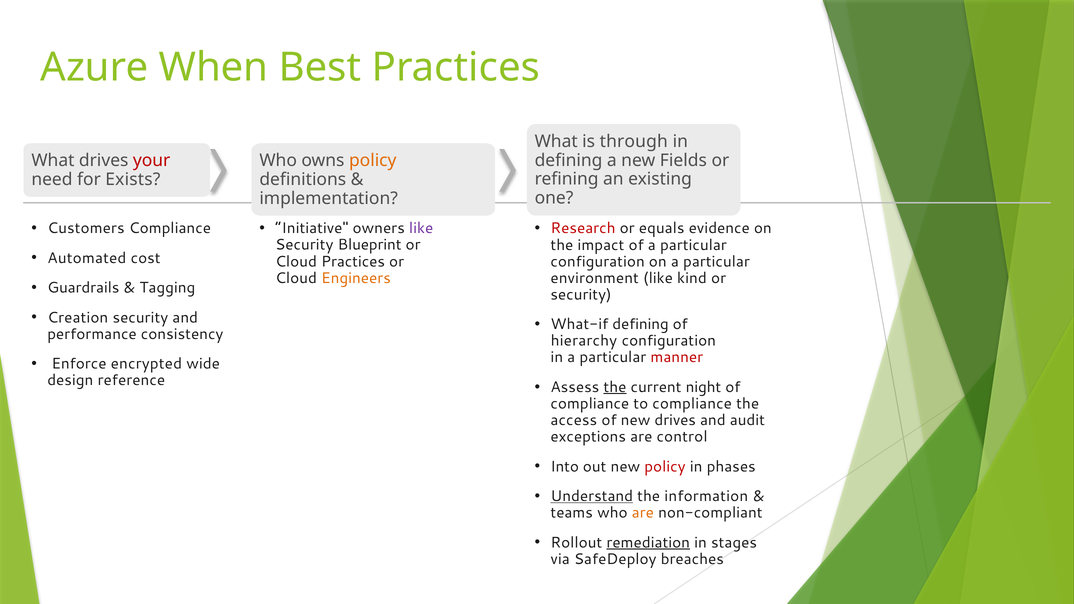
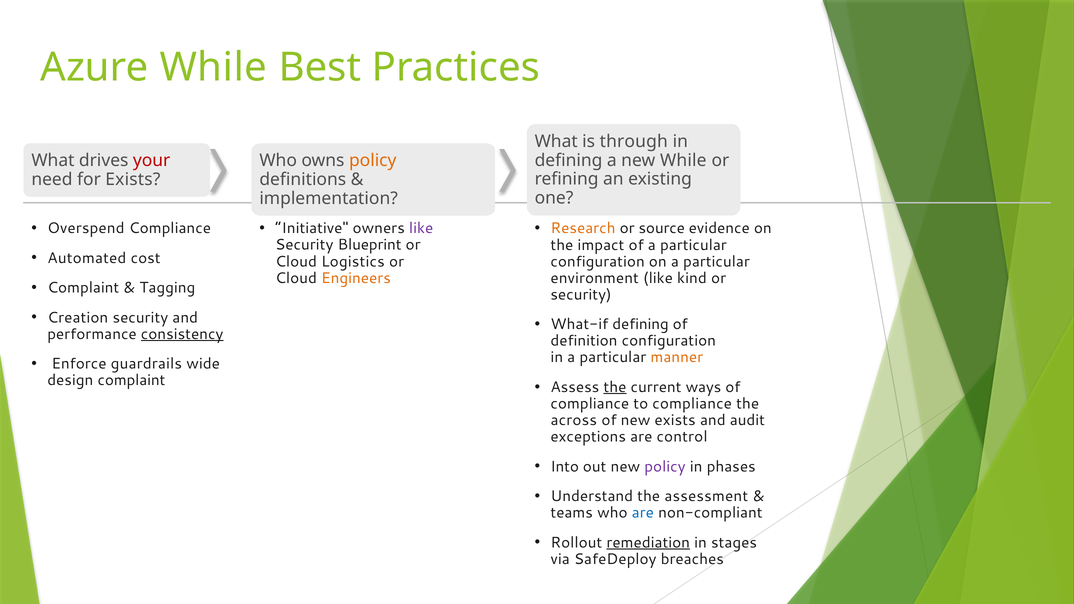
Azure When: When -> While
new Fields: Fields -> While
Customers: Customers -> Overspend
Research colour: red -> orange
equals: equals -> source
Cloud Practices: Practices -> Logistics
Guardrails at (83, 288): Guardrails -> Complaint
consistency underline: none -> present
hierarchy: hierarchy -> definition
manner colour: red -> orange
encrypted: encrypted -> guardrails
design reference: reference -> complaint
night: night -> ways
access: access -> across
new drives: drives -> exists
policy at (665, 467) colour: red -> purple
Understand underline: present -> none
information: information -> assessment
are at (643, 513) colour: orange -> blue
